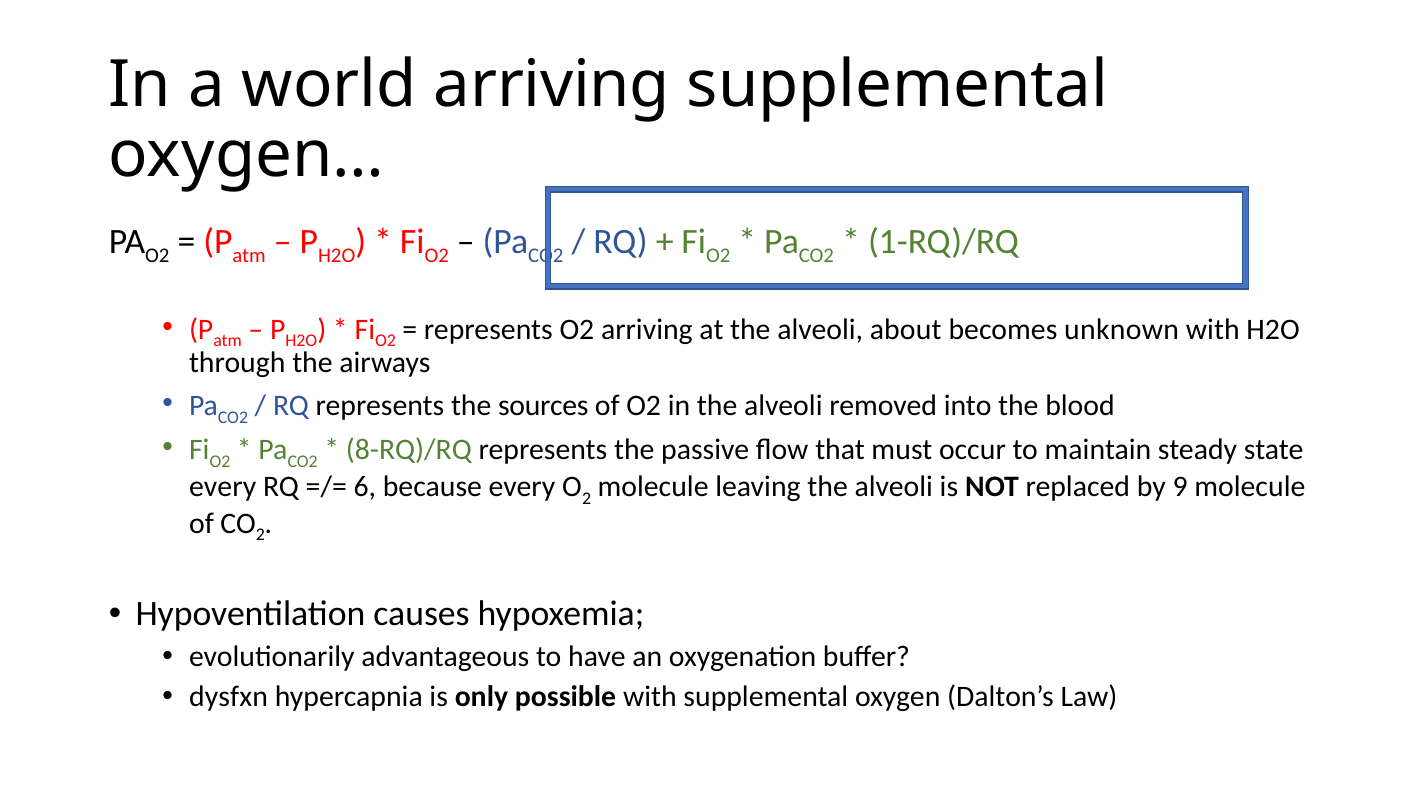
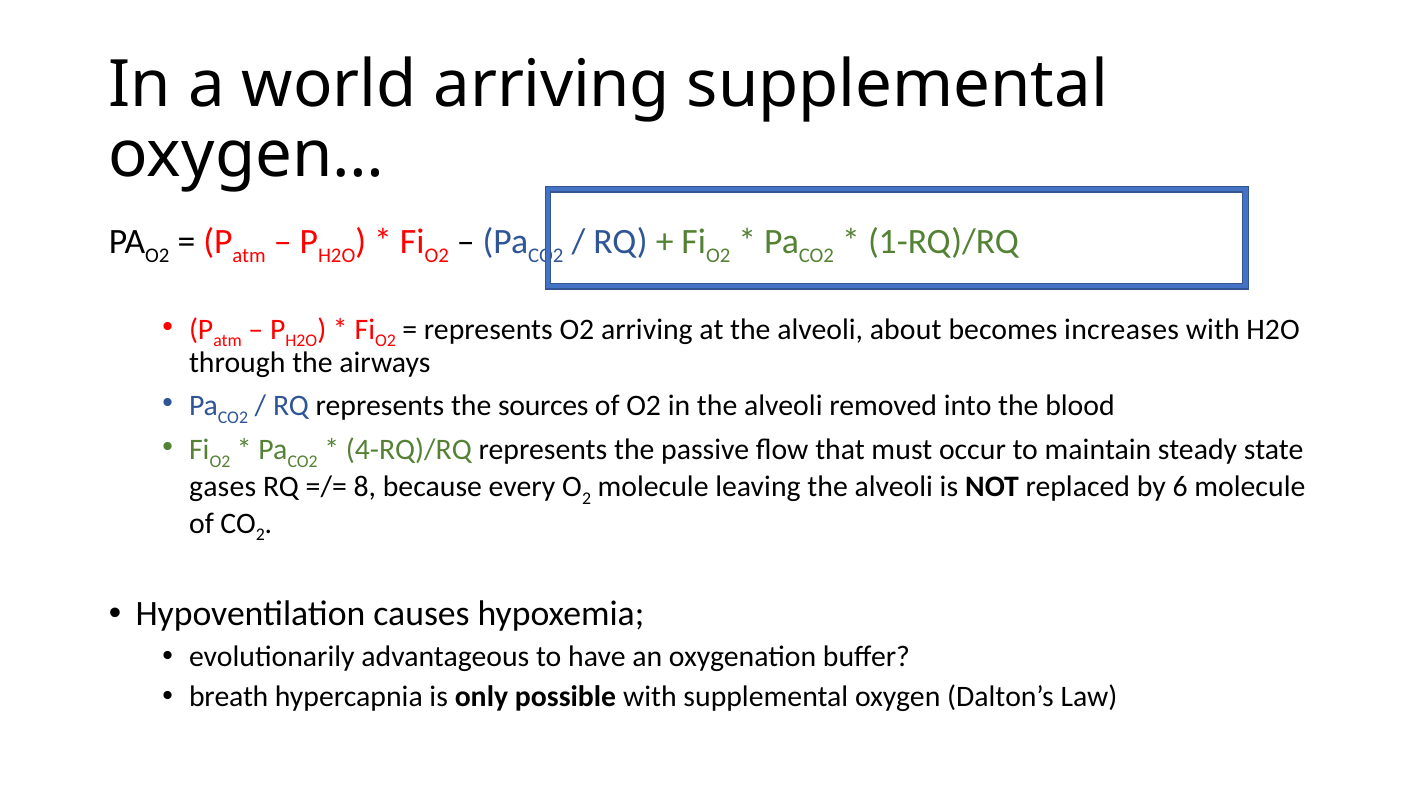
unknown: unknown -> increases
8-RQ)/RQ: 8-RQ)/RQ -> 4-RQ)/RQ
every at (223, 487): every -> gases
6: 6 -> 8
9: 9 -> 6
dysfxn: dysfxn -> breath
